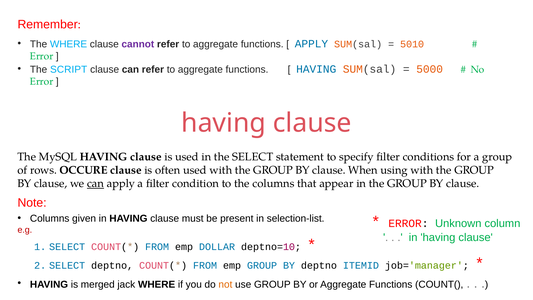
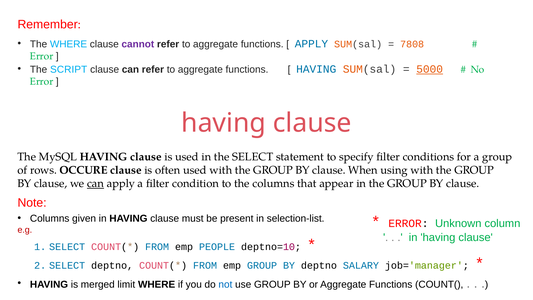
5010: 5010 -> 7808
5000 underline: none -> present
DOLLAR: DOLLAR -> PEOPLE
ITEMID: ITEMID -> SALARY
jack: jack -> limit
not colour: orange -> blue
